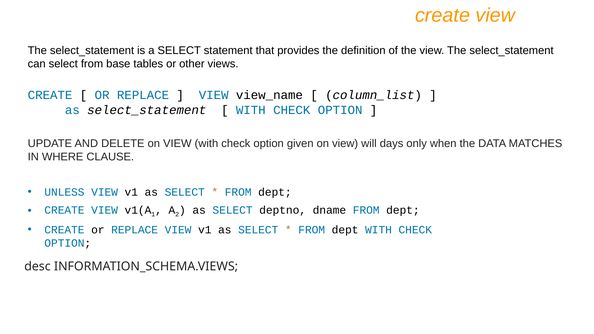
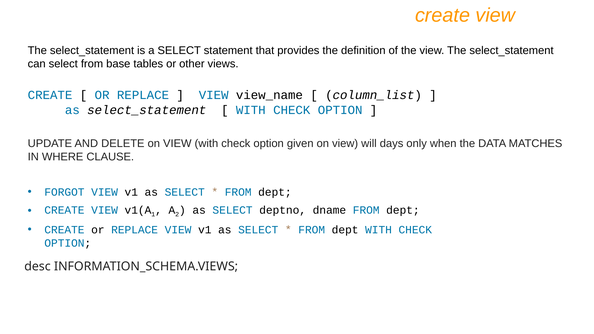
UNLESS: UNLESS -> FORGOT
